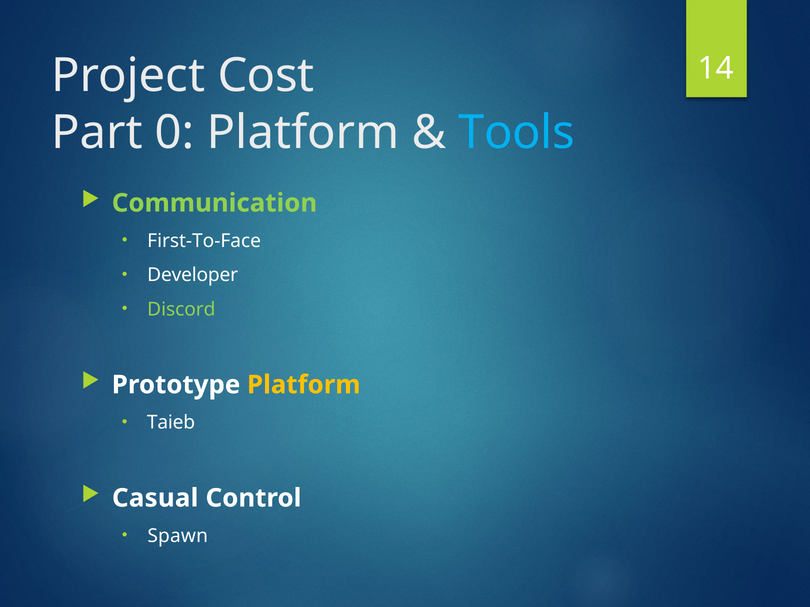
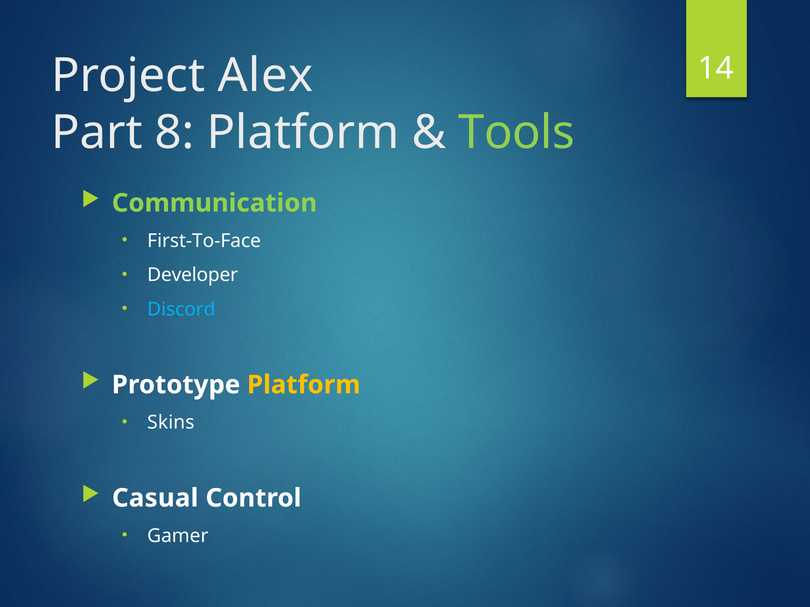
Cost: Cost -> Alex
0: 0 -> 8
Tools colour: light blue -> light green
Discord colour: light green -> light blue
Taieb: Taieb -> Skins
Spawn: Spawn -> Gamer
